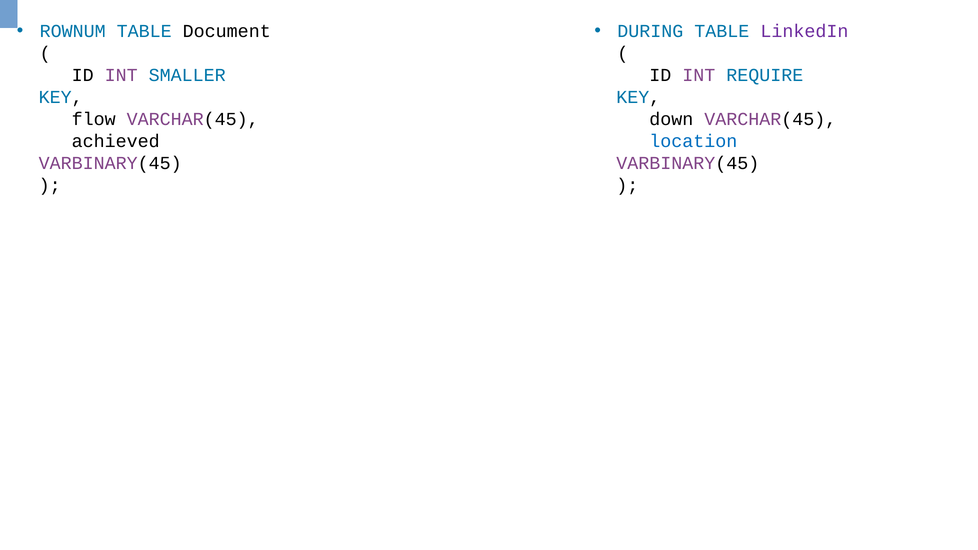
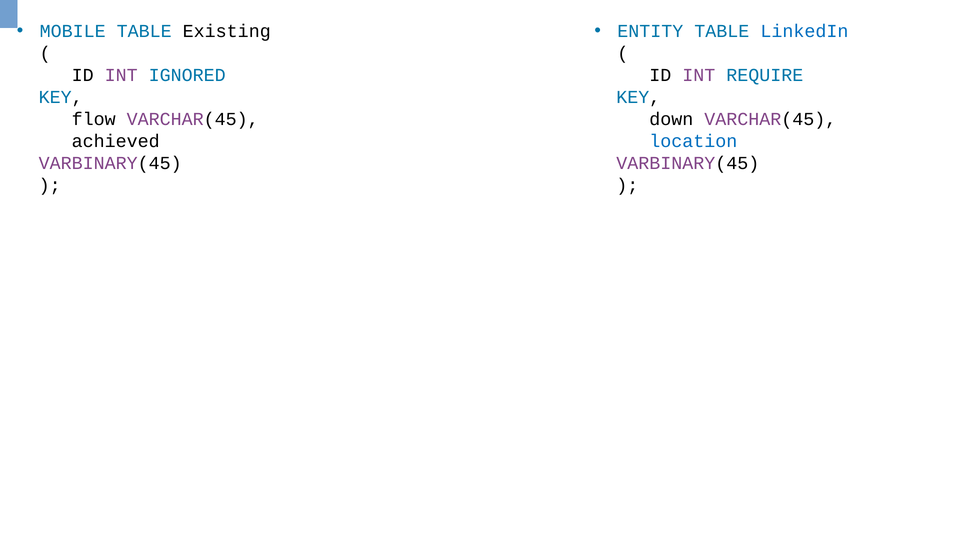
ROWNUM: ROWNUM -> MOBILE
Document: Document -> Existing
DURING: DURING -> ENTITY
LinkedIn colour: purple -> blue
SMALLER: SMALLER -> IGNORED
